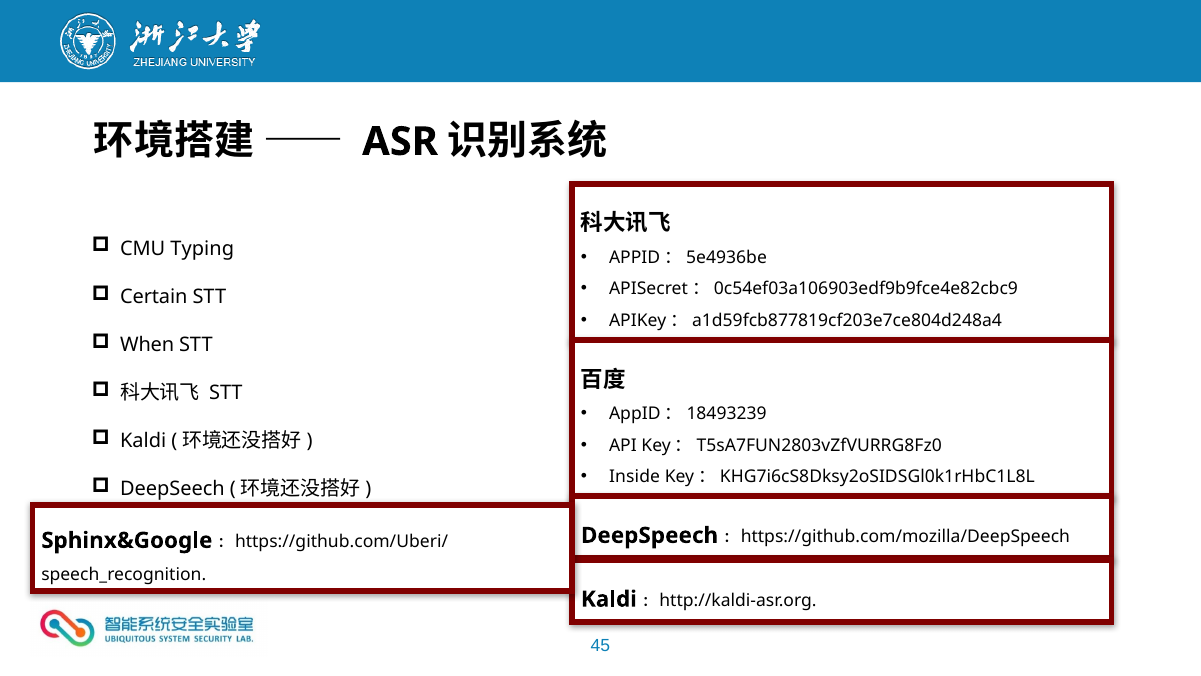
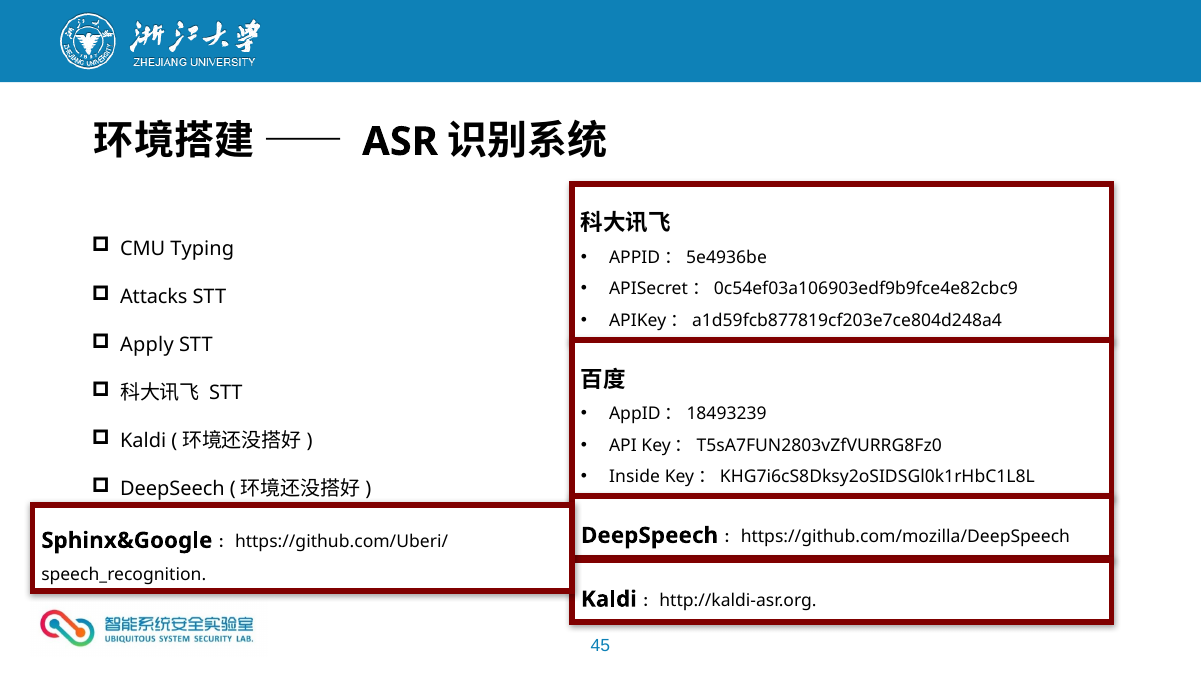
Certain: Certain -> Attacks
When: When -> Apply
